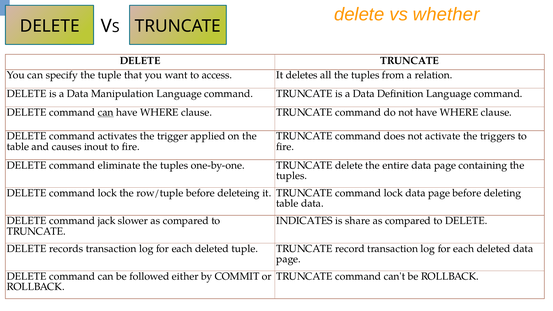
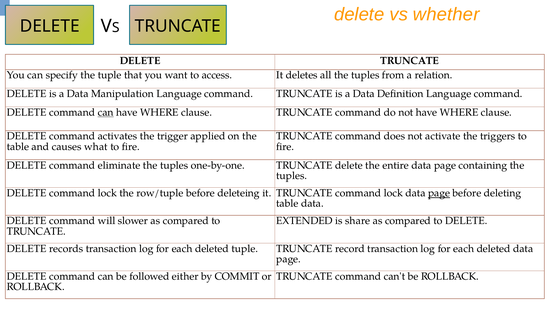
inout: inout -> what
page at (439, 193) underline: none -> present
jack: jack -> will
INDICATES: INDICATES -> EXTENDED
